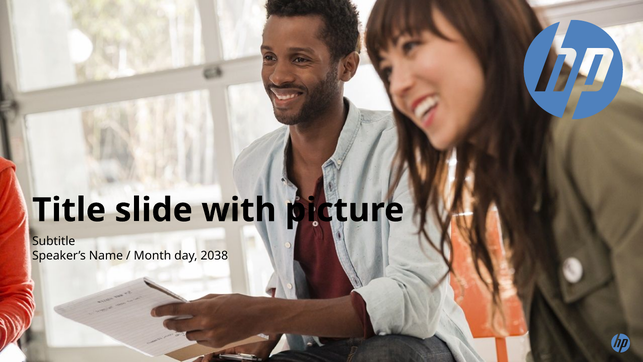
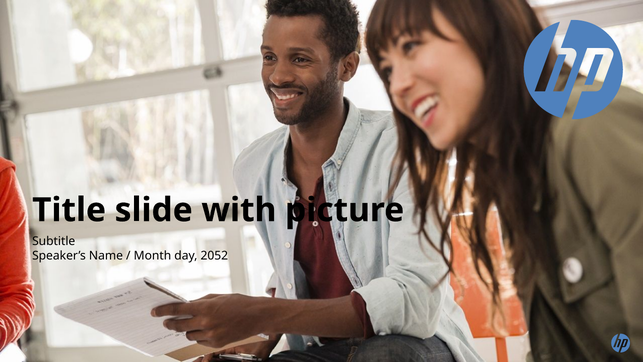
2038: 2038 -> 2052
